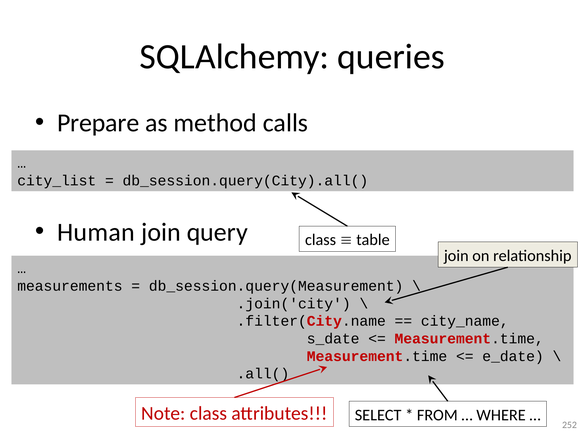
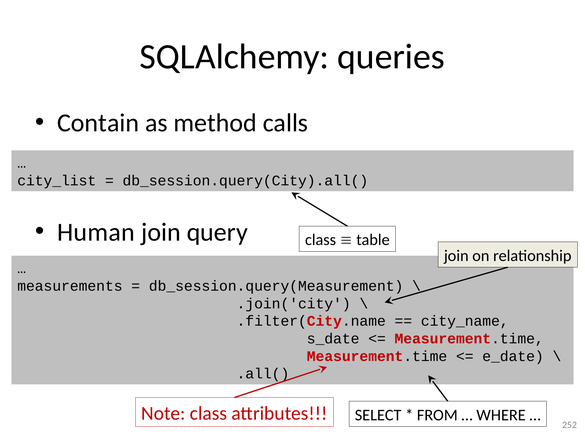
Prepare: Prepare -> Contain
